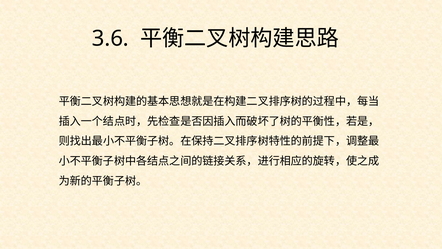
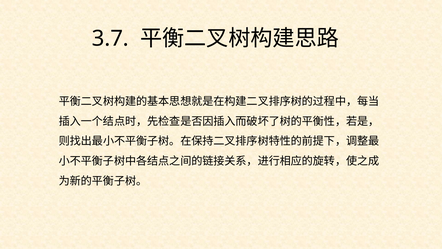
3.6: 3.6 -> 3.7
